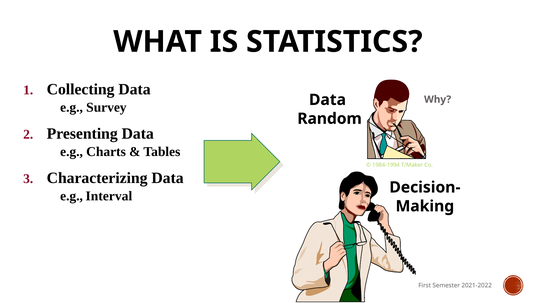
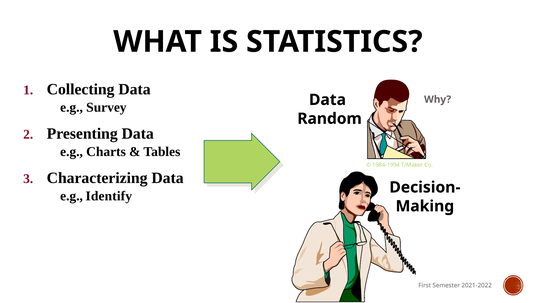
Interval: Interval -> Identify
